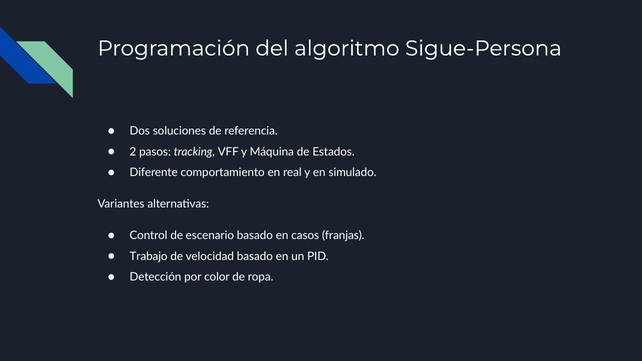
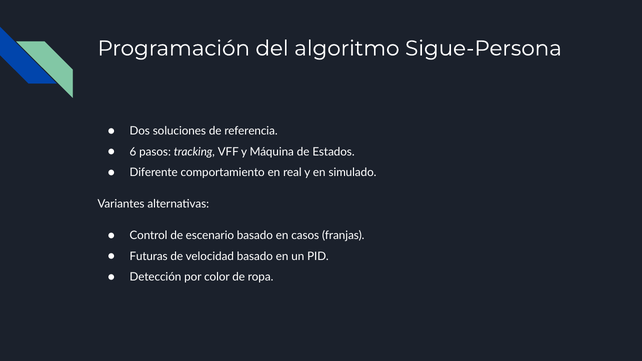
2: 2 -> 6
Trabajo: Trabajo -> Futuras
